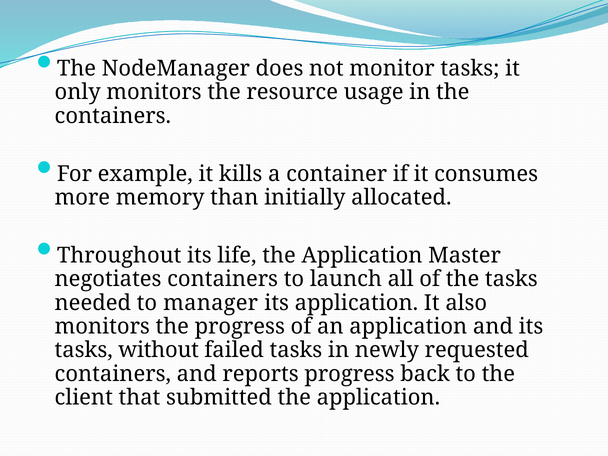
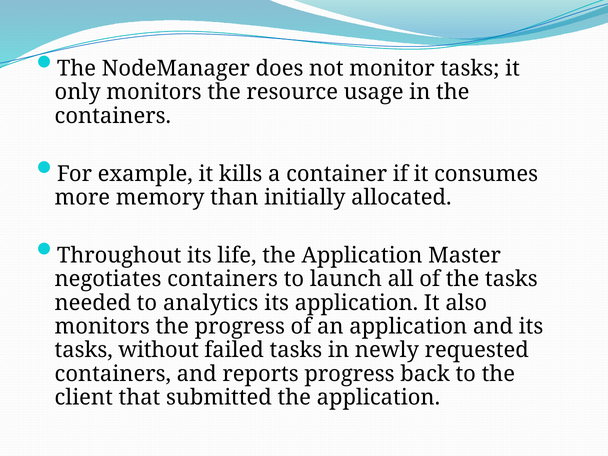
manager: manager -> analytics
